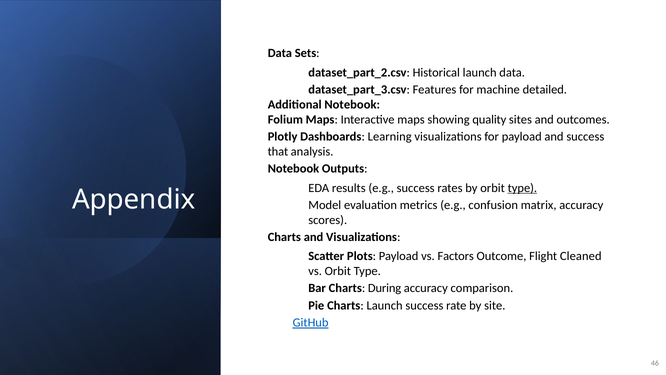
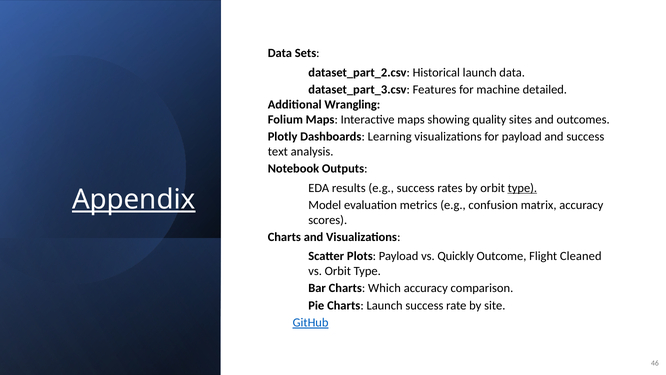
Additional Notebook: Notebook -> Wrangling
that: that -> text
Appendix underline: none -> present
Factors: Factors -> Quickly
During: During -> Which
